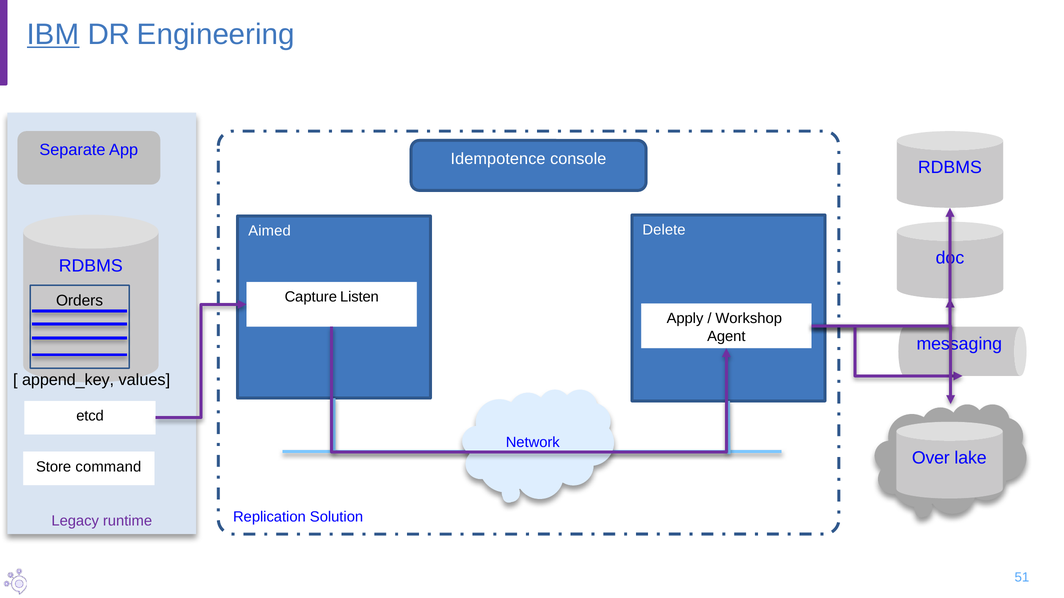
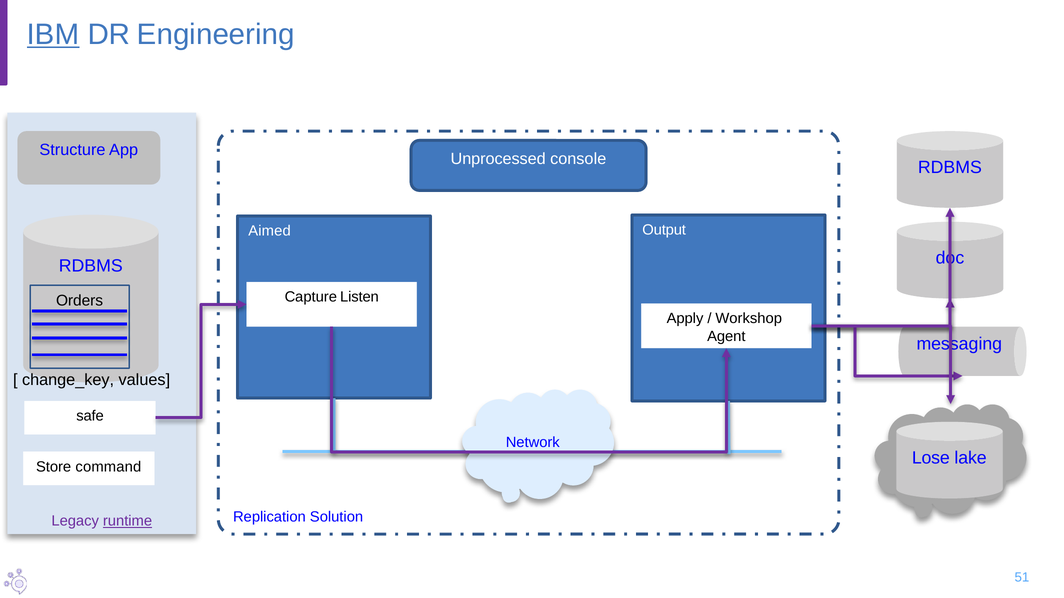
Separate: Separate -> Structure
Idempotence: Idempotence -> Unprocessed
Delete: Delete -> Output
append_key: append_key -> change_key
etcd: etcd -> safe
Over: Over -> Lose
runtime underline: none -> present
